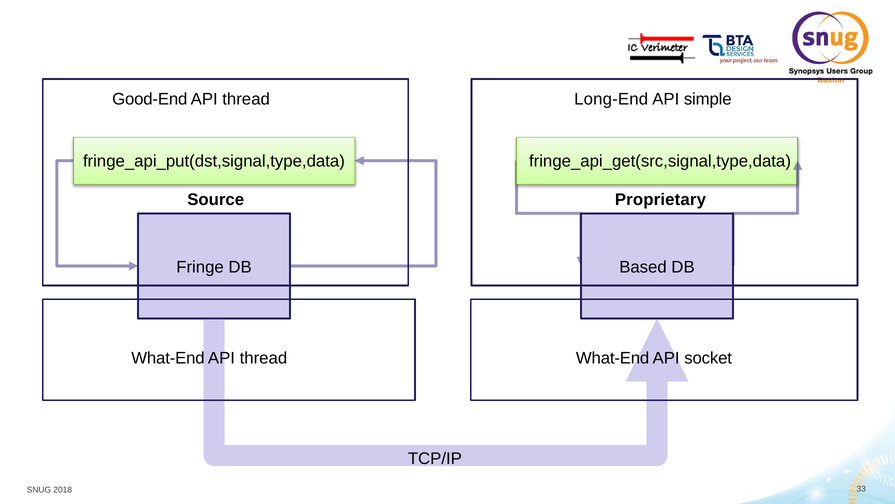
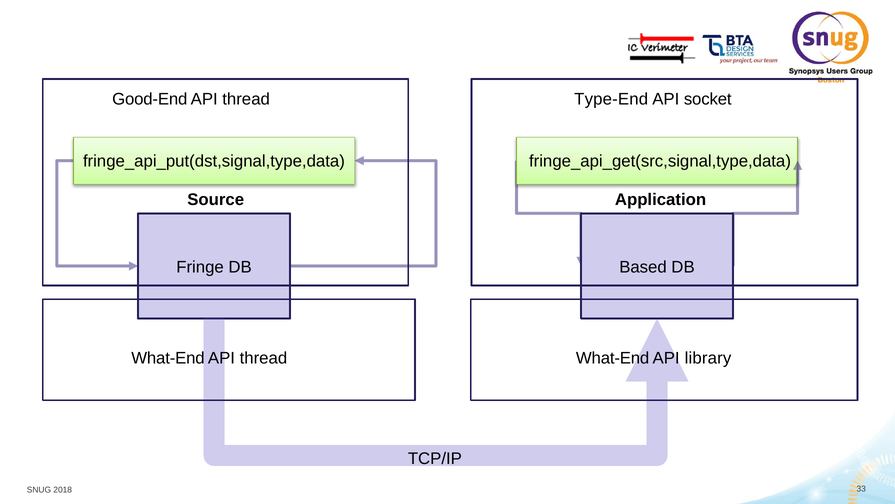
Long-End: Long-End -> Type-End
simple: simple -> socket
Proprietary: Proprietary -> Application
socket: socket -> library
